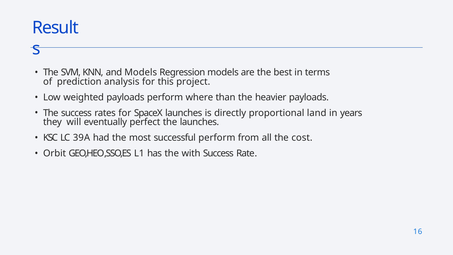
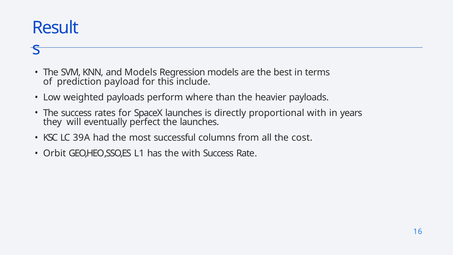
analysis: analysis -> payload
project: project -> include
proportional land: land -> with
successful perform: perform -> columns
